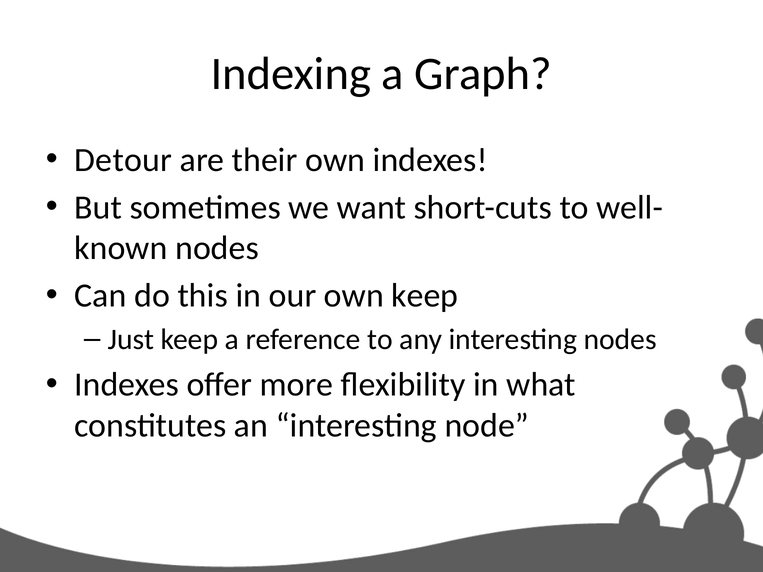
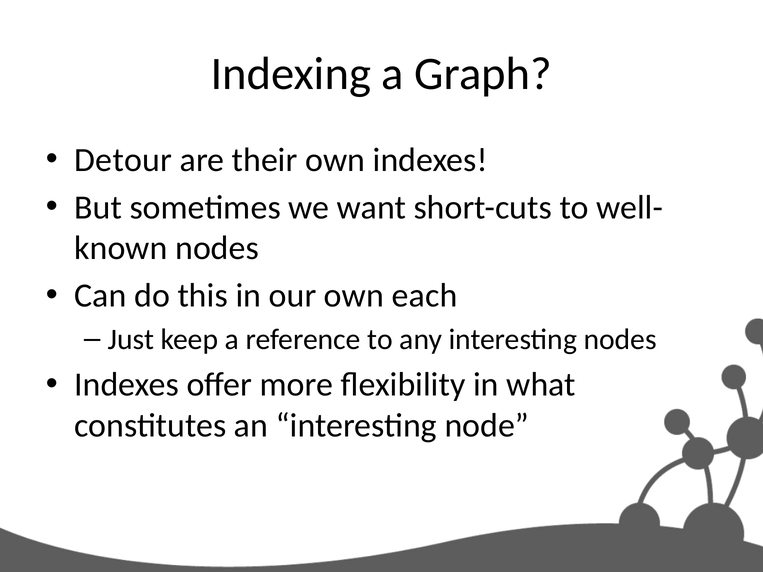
own keep: keep -> each
